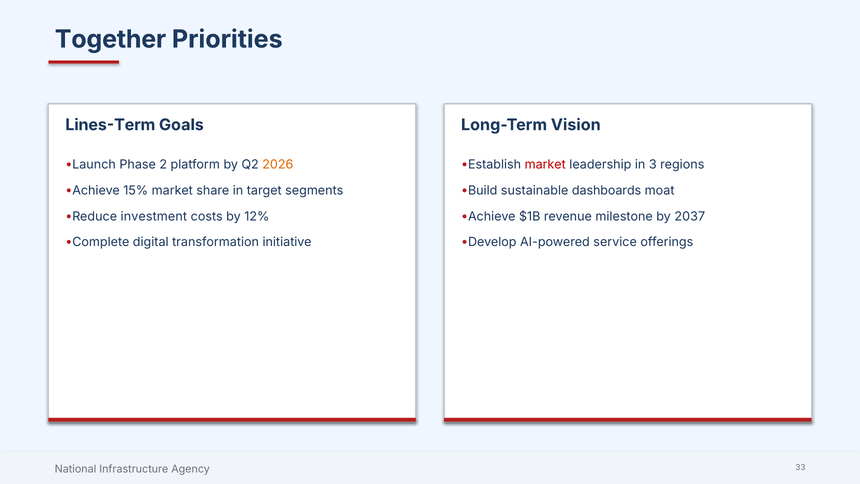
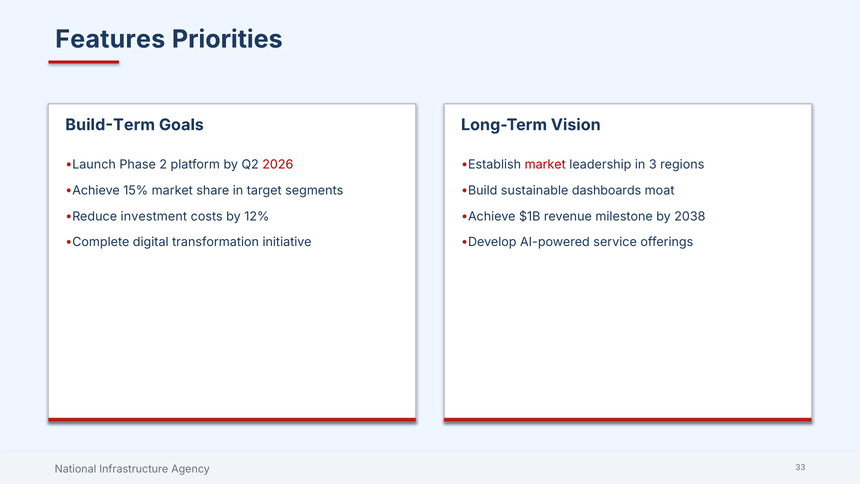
Together: Together -> Features
Lines-Term: Lines-Term -> Build-Term
2026 colour: orange -> red
2037: 2037 -> 2038
